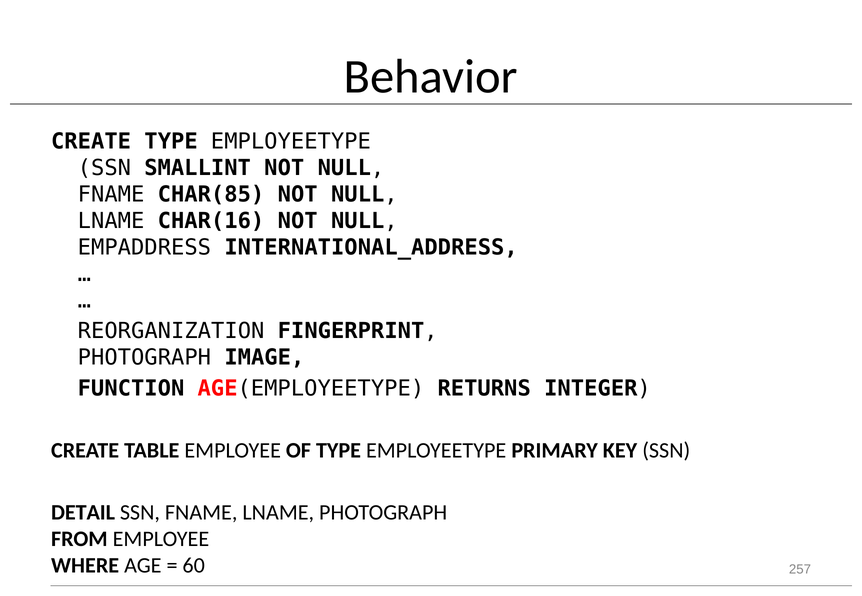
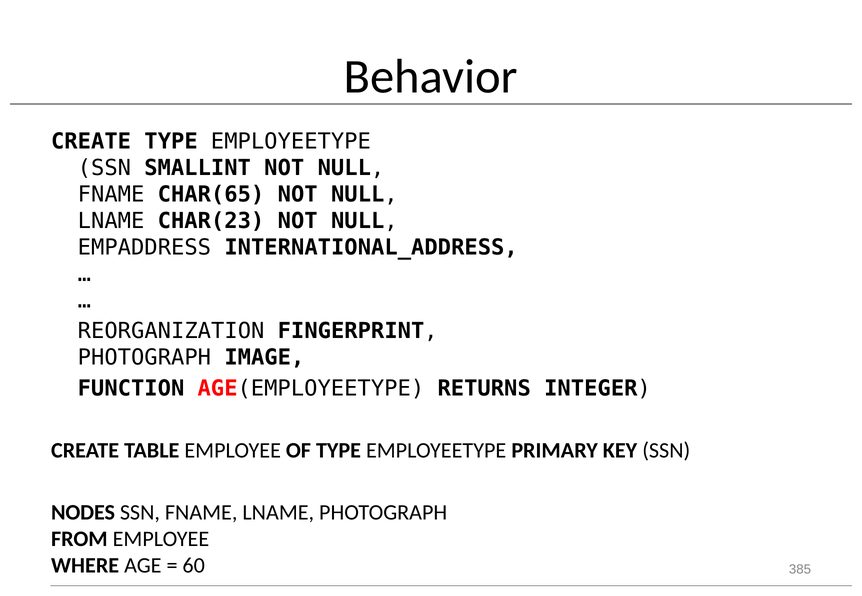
CHAR(85: CHAR(85 -> CHAR(65
CHAR(16: CHAR(16 -> CHAR(23
DETAIL: DETAIL -> NODES
257: 257 -> 385
